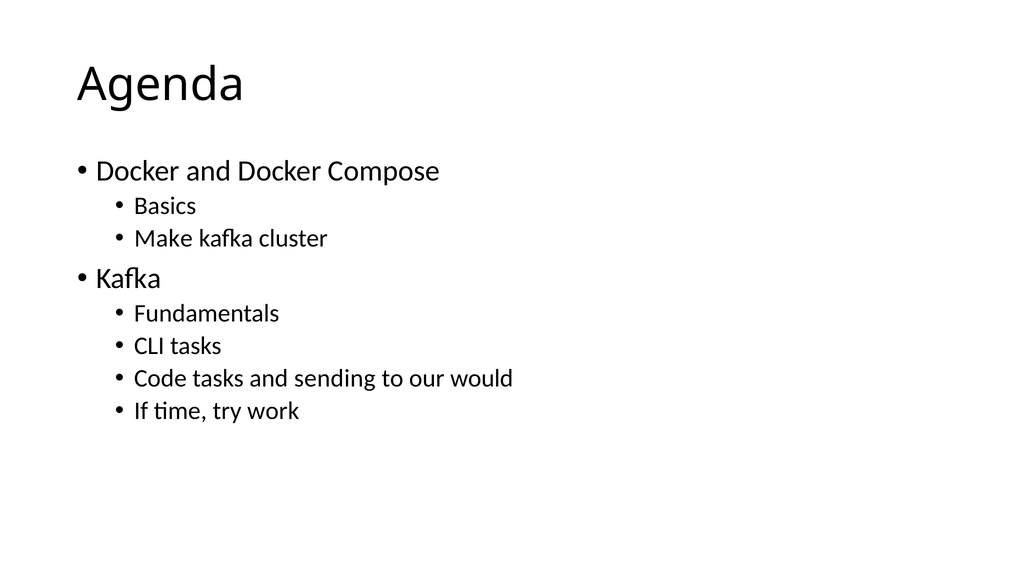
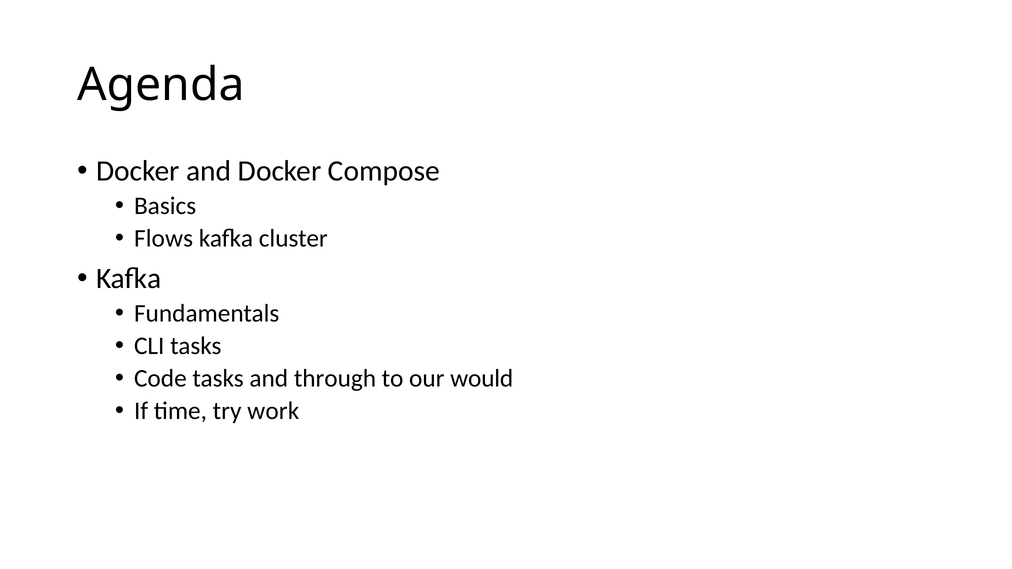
Make: Make -> Flows
sending: sending -> through
